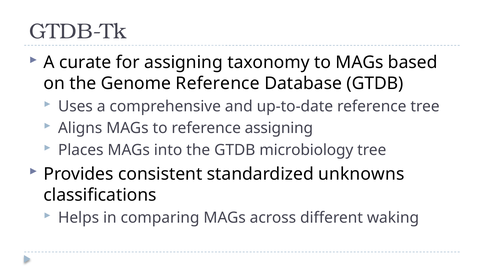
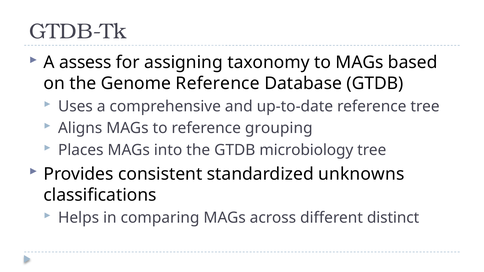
curate: curate -> assess
reference assigning: assigning -> grouping
waking: waking -> distinct
